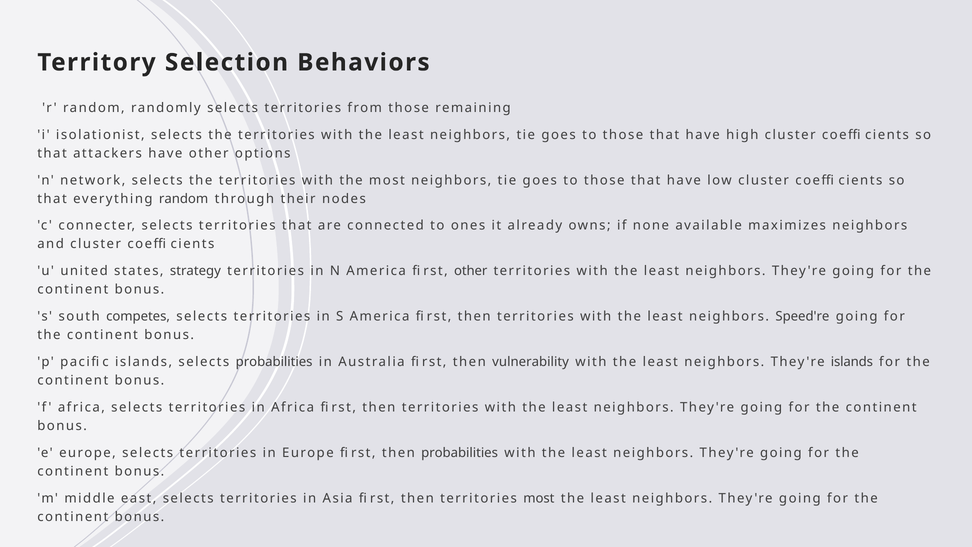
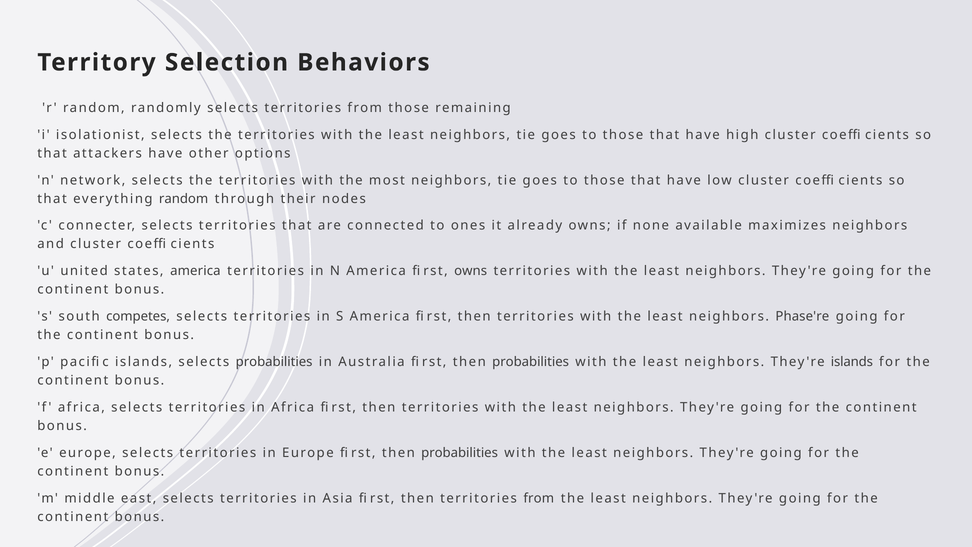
states strategy: strategy -> america
first other: other -> owns
Speed're: Speed're -> Phase're
Australia first then vulnerability: vulnerability -> probabilities
then territories most: most -> from
